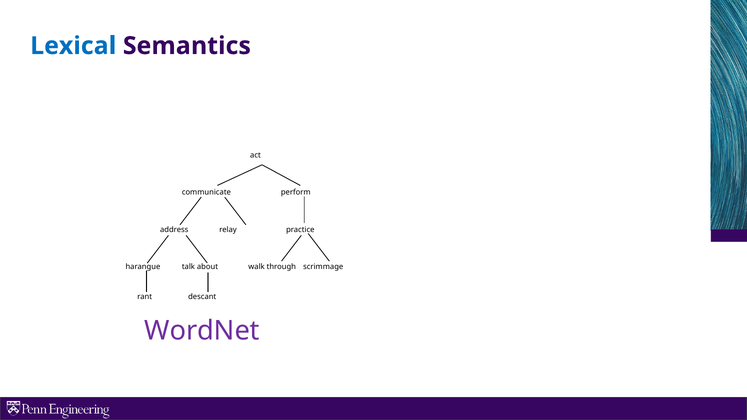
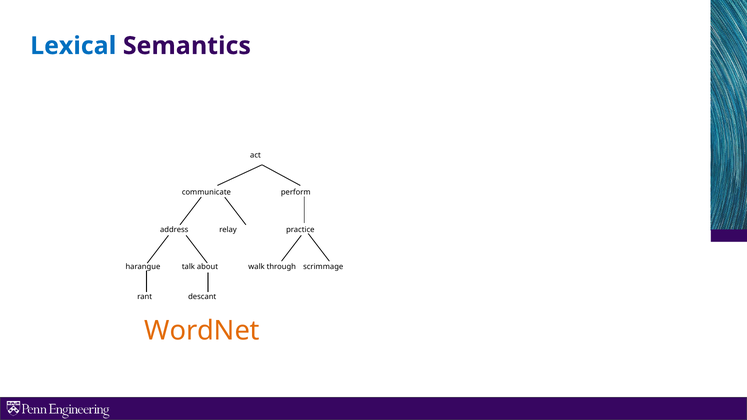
WordNet colour: purple -> orange
